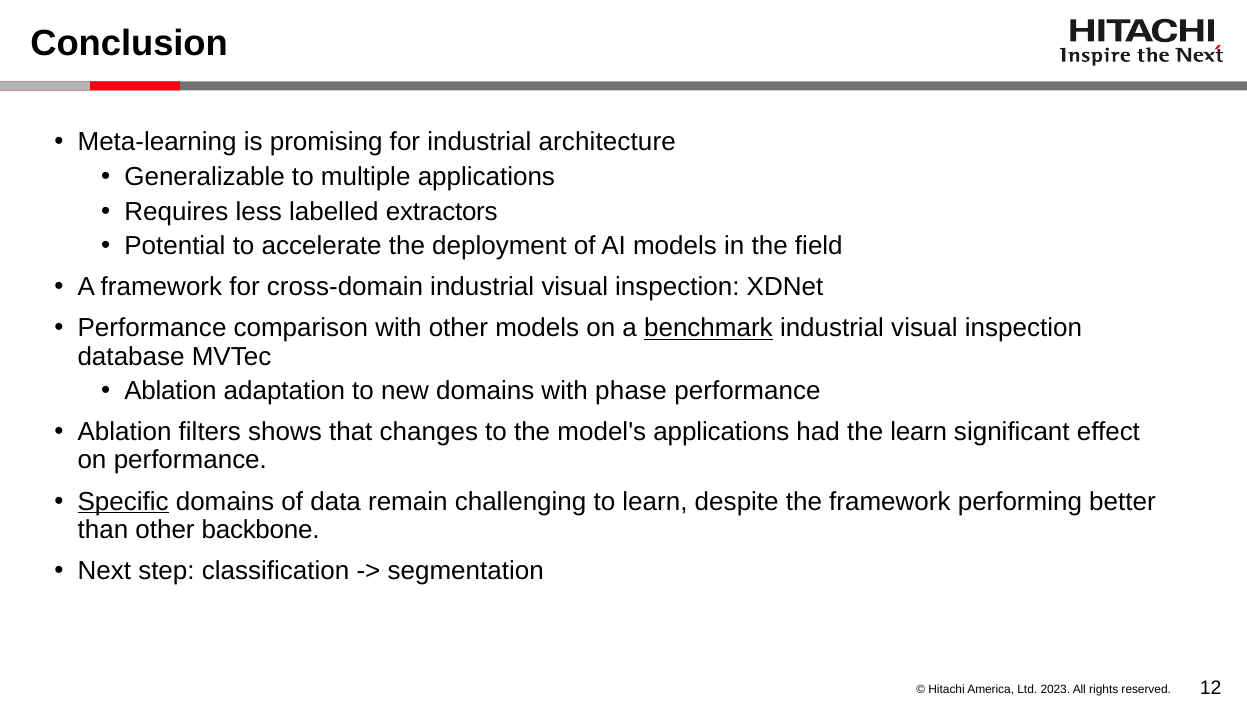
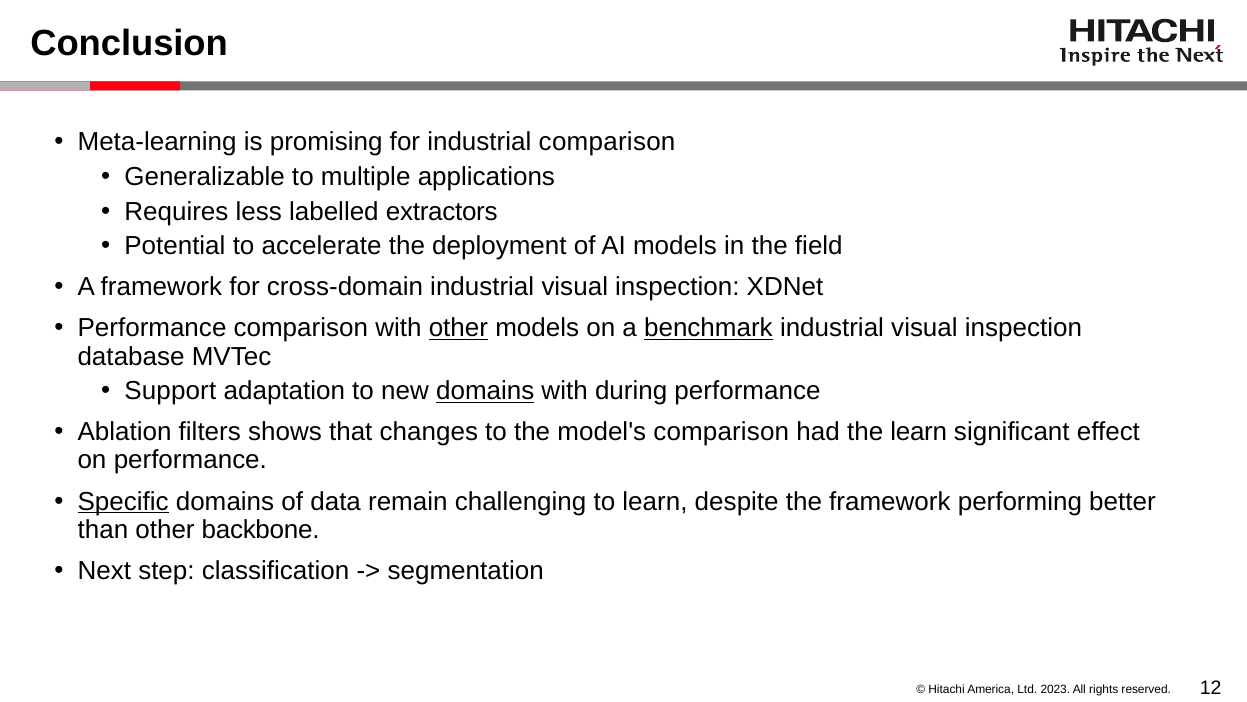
industrial architecture: architecture -> comparison
other at (458, 328) underline: none -> present
Ablation at (170, 391): Ablation -> Support
domains at (485, 391) underline: none -> present
phase: phase -> during
model's applications: applications -> comparison
